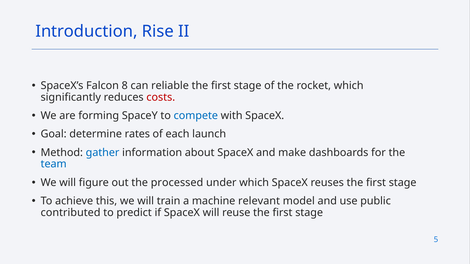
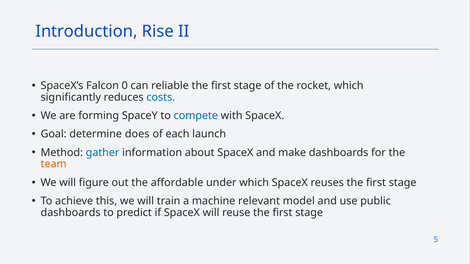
8: 8 -> 0
costs colour: red -> blue
rates: rates -> does
team colour: blue -> orange
processed: processed -> affordable
contributed at (71, 213): contributed -> dashboards
